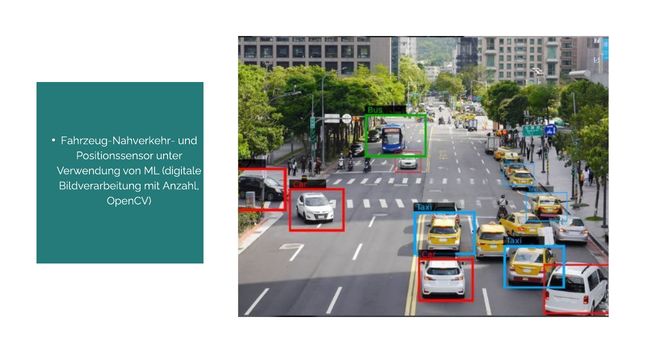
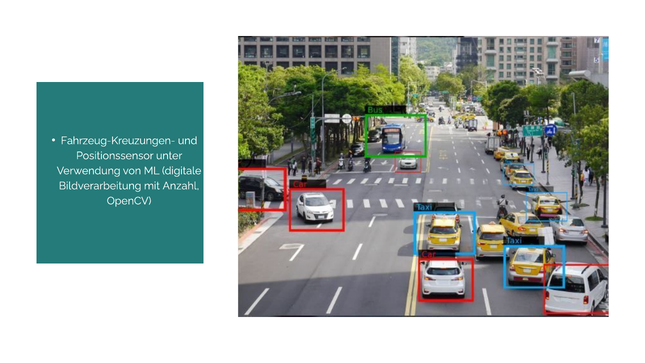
Fahrzeug-Nahverkehr-: Fahrzeug-Nahverkehr- -> Fahrzeug-Kreuzungen-
